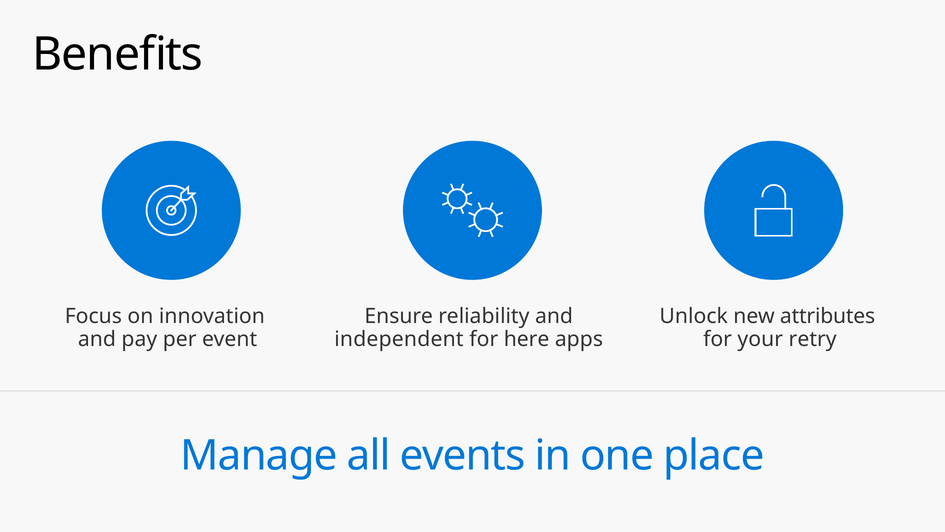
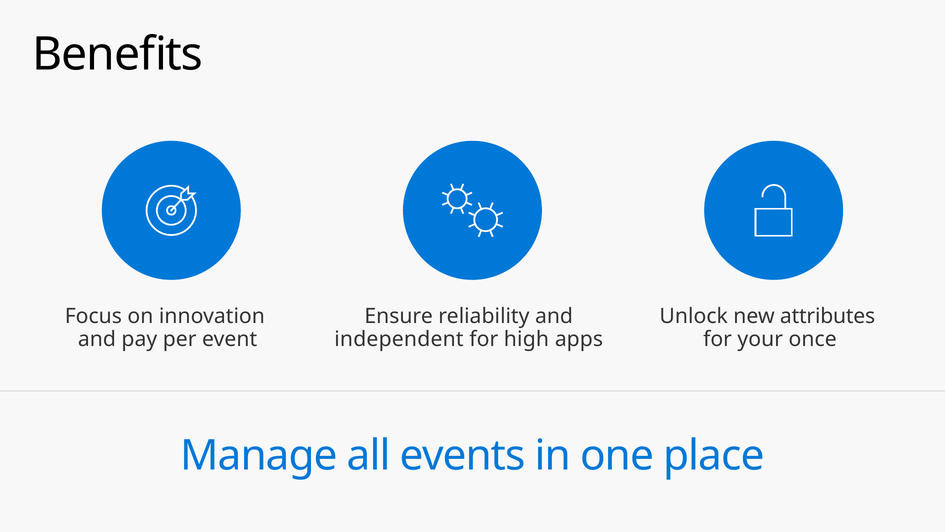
here: here -> high
retry: retry -> once
